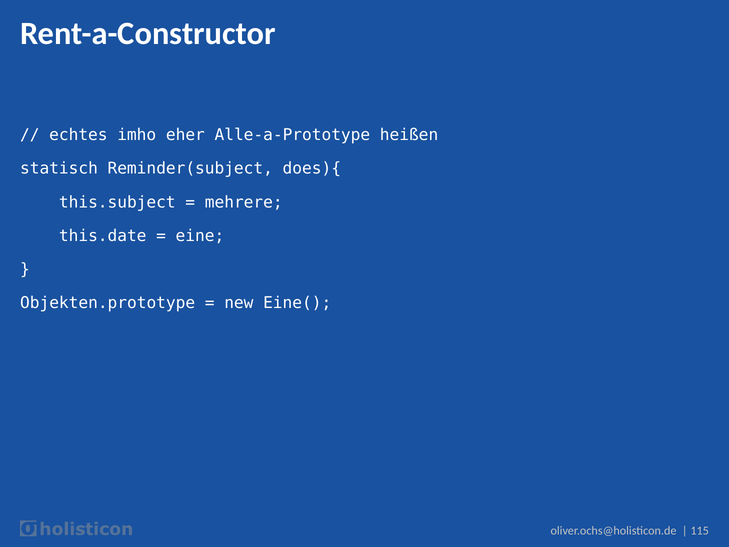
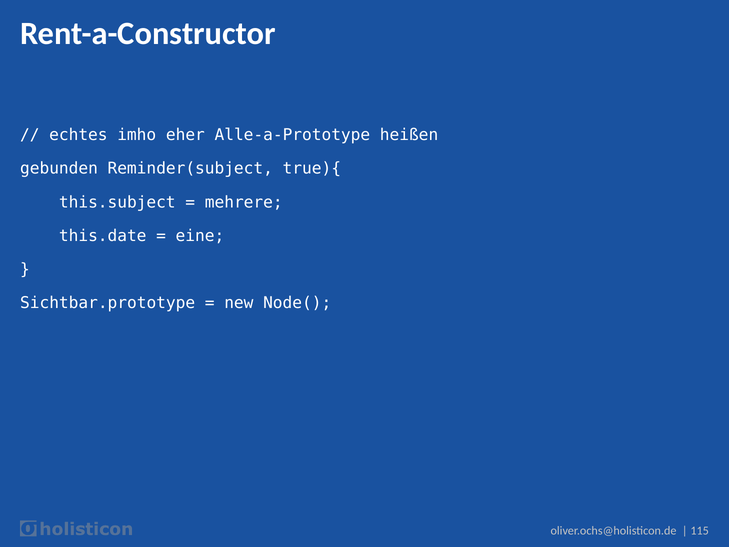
statisch: statisch -> gebunden
does){: does){ -> true){
Objekten.prototype: Objekten.prototype -> Sichtbar.prototype
Eine(: Eine( -> Node(
